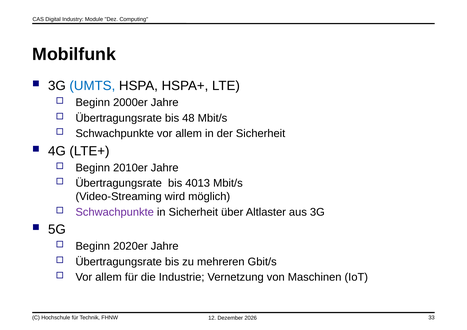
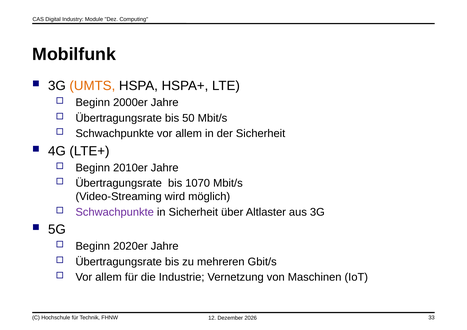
UMTS colour: blue -> orange
48: 48 -> 50
4013: 4013 -> 1070
